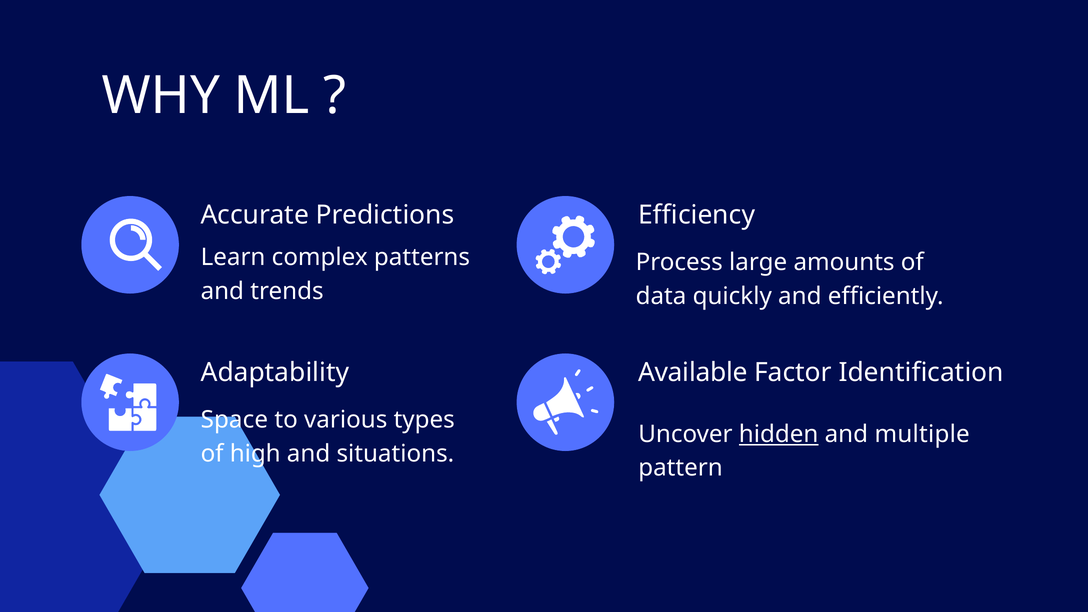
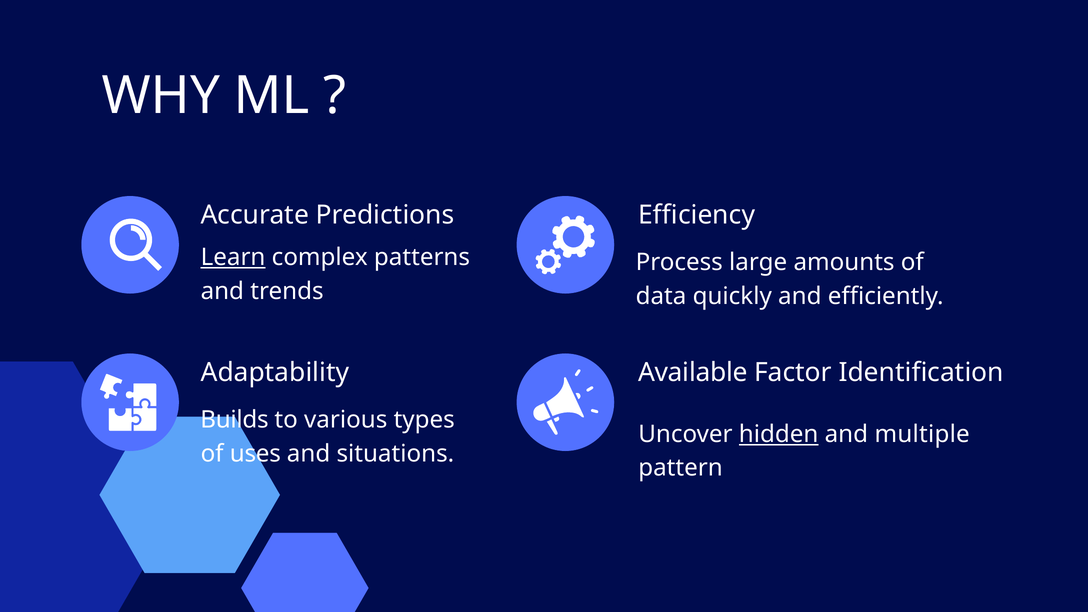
Learn underline: none -> present
Space: Space -> Builds
high: high -> uses
